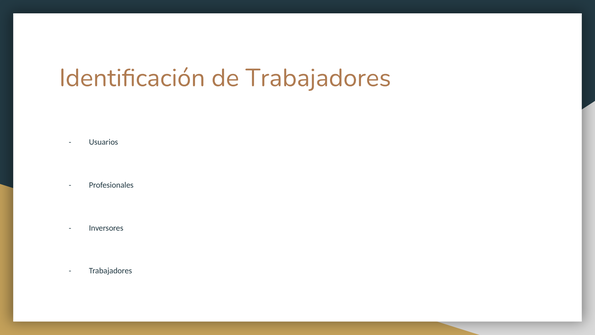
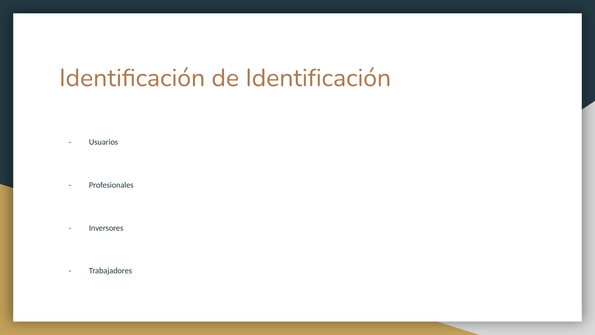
de Trabajadores: Trabajadores -> Identificación
